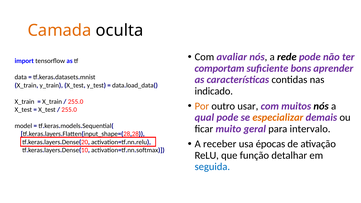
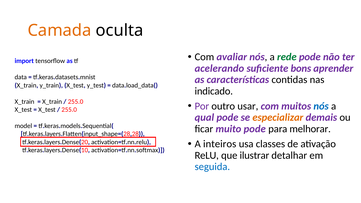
rede colour: black -> green
comportam: comportam -> acelerando
Por colour: orange -> purple
nós at (321, 106) colour: black -> blue
muito geral: geral -> pode
intervalo: intervalo -> melhorar
receber: receber -> inteiros
épocas: épocas -> classes
função: função -> ilustrar
